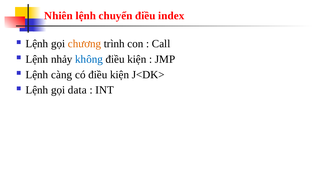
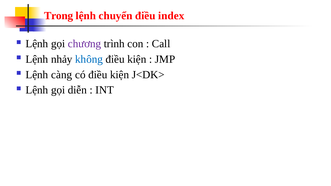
Nhiên: Nhiên -> Trong
chương colour: orange -> purple
data: data -> diễn
